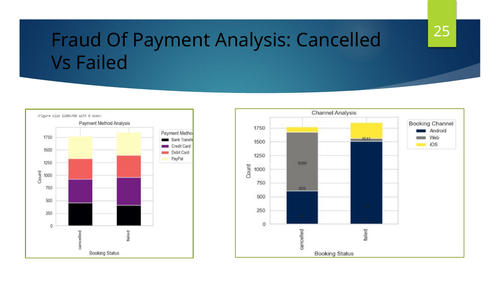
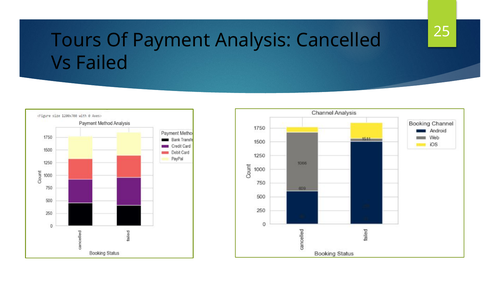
Fraud: Fraud -> Tours
